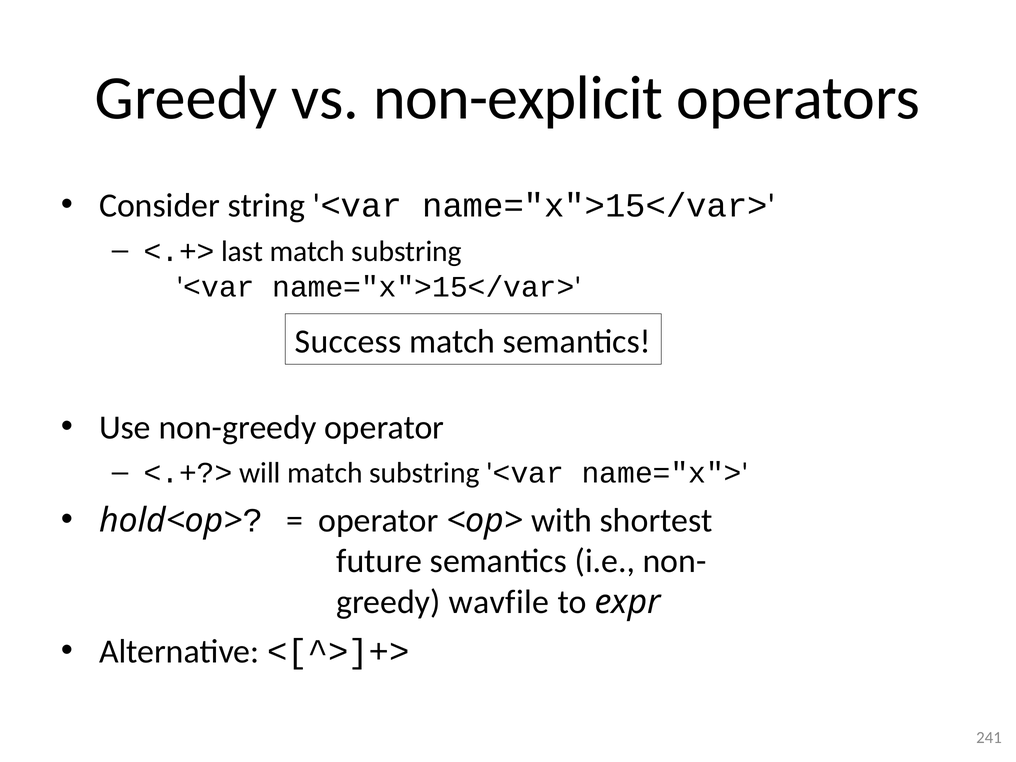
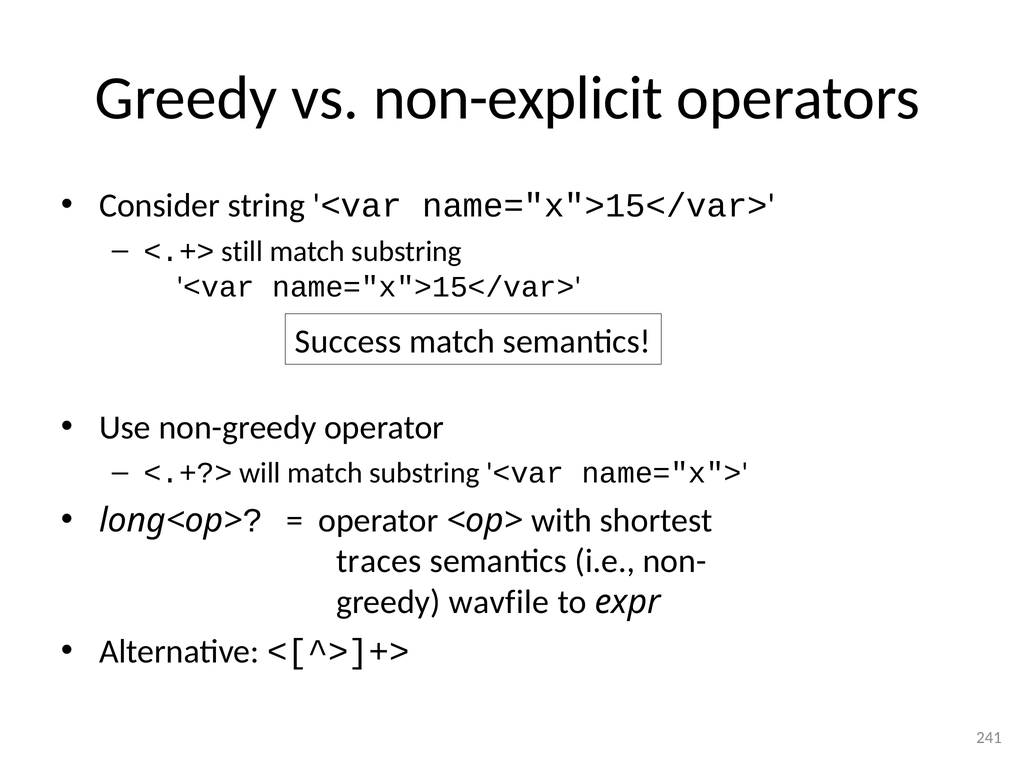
last: last -> still
hold<op>: hold<op> -> long<op>
future: future -> traces
